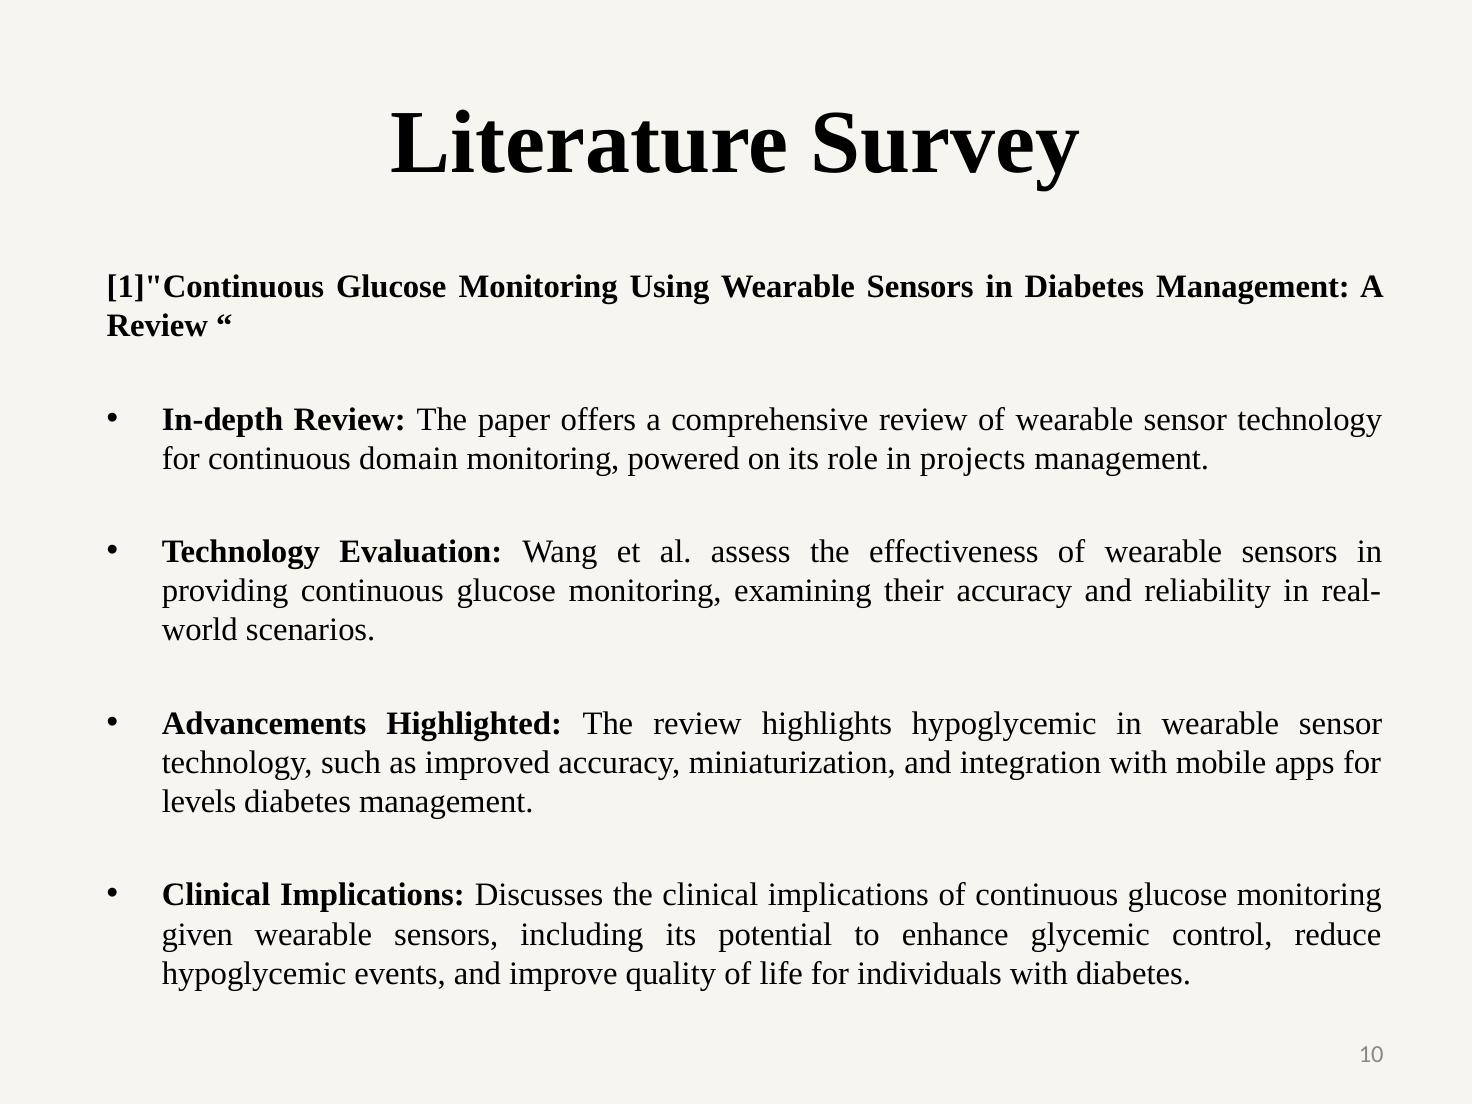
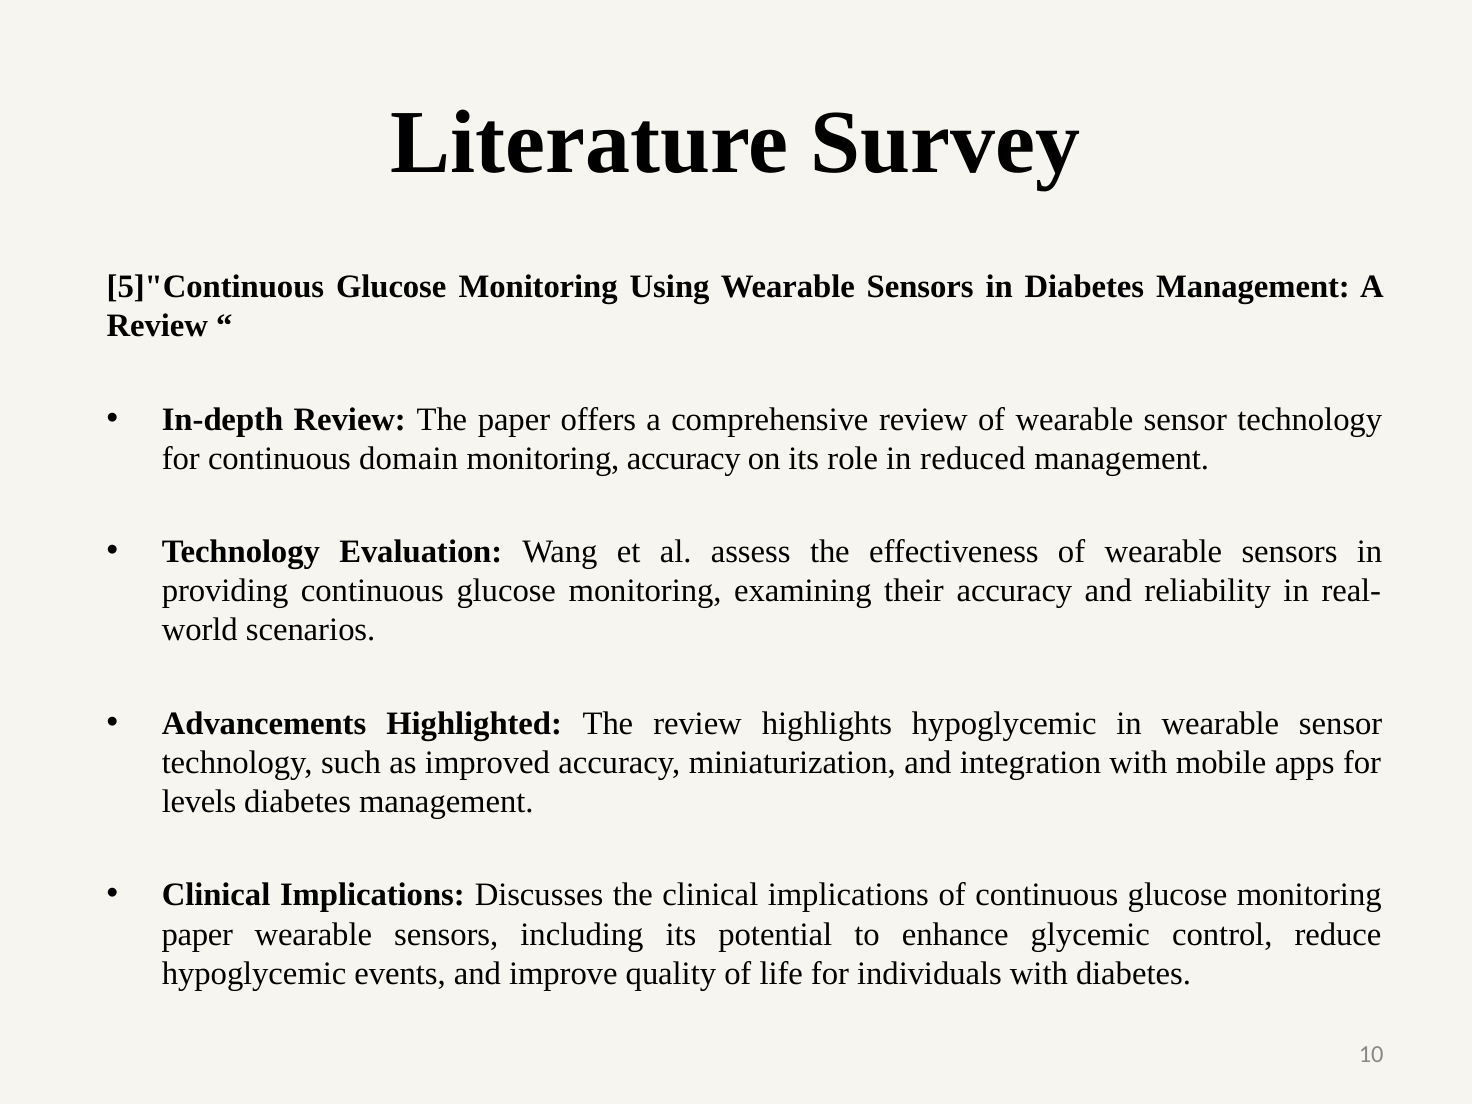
1]"Continuous: 1]"Continuous -> 5]"Continuous
monitoring powered: powered -> accuracy
projects: projects -> reduced
given at (197, 934): given -> paper
